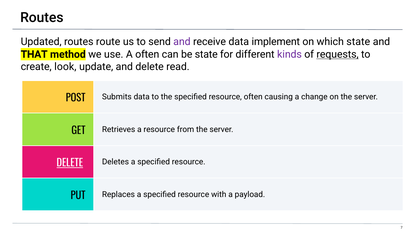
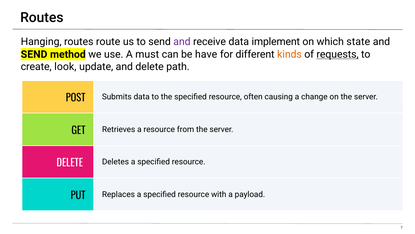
Updated: Updated -> Hanging
THAT at (34, 54): THAT -> SEND
A often: often -> must
be state: state -> have
kinds colour: purple -> orange
read: read -> path
DELETE at (70, 163) underline: present -> none
